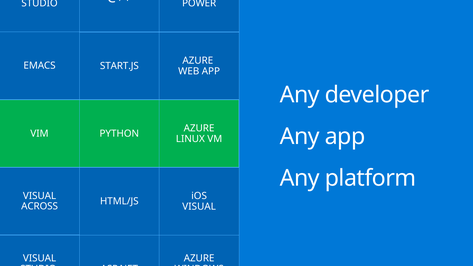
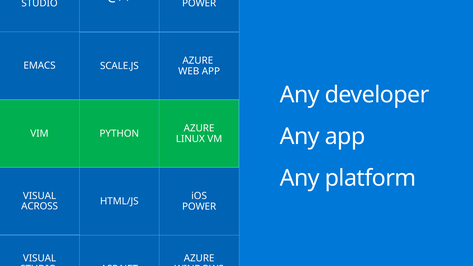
START.JS: START.JS -> SCALE.JS
VISUAL at (199, 207): VISUAL -> POWER
